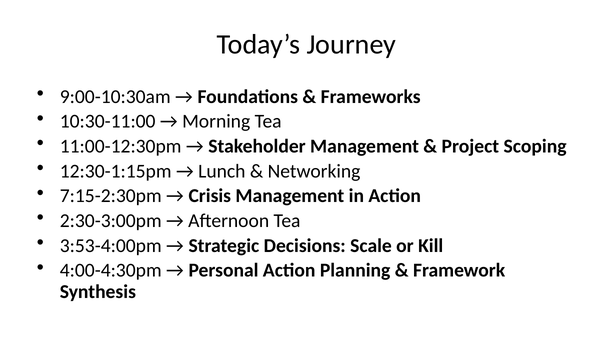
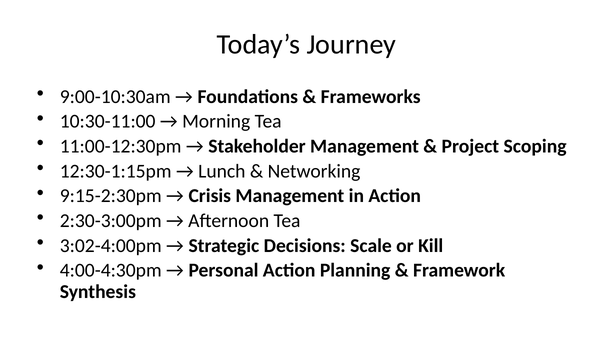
7:15-2:30pm: 7:15-2:30pm -> 9:15-2:30pm
3:53-4:00pm: 3:53-4:00pm -> 3:02-4:00pm
